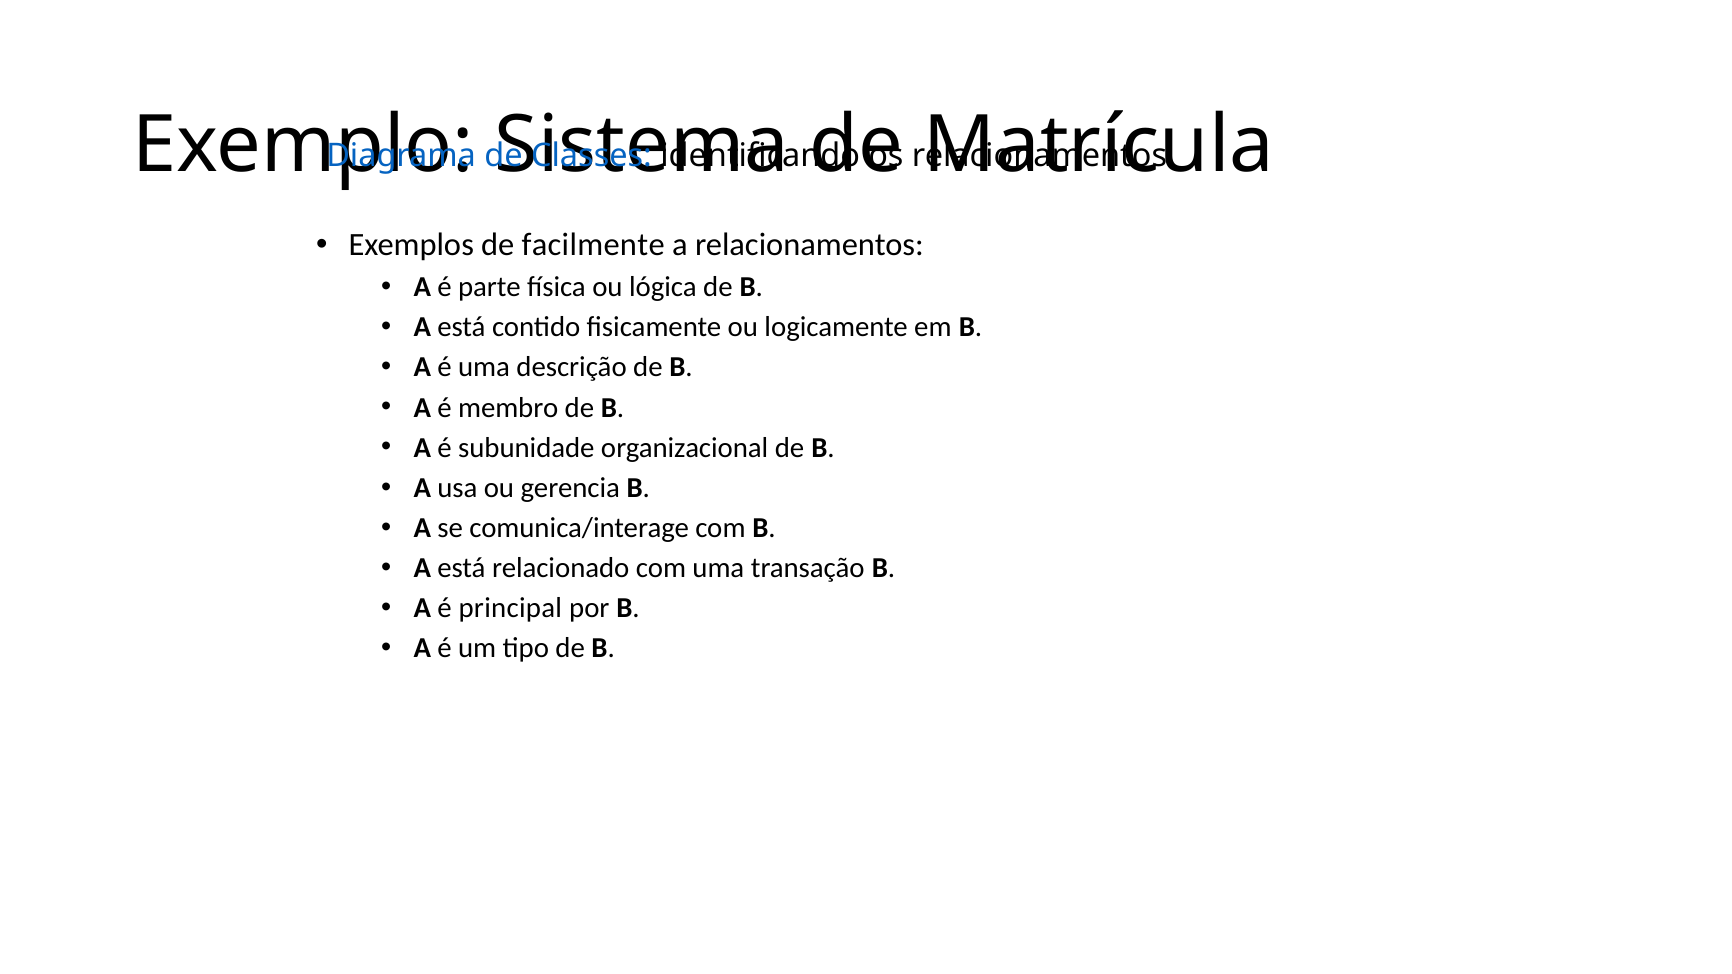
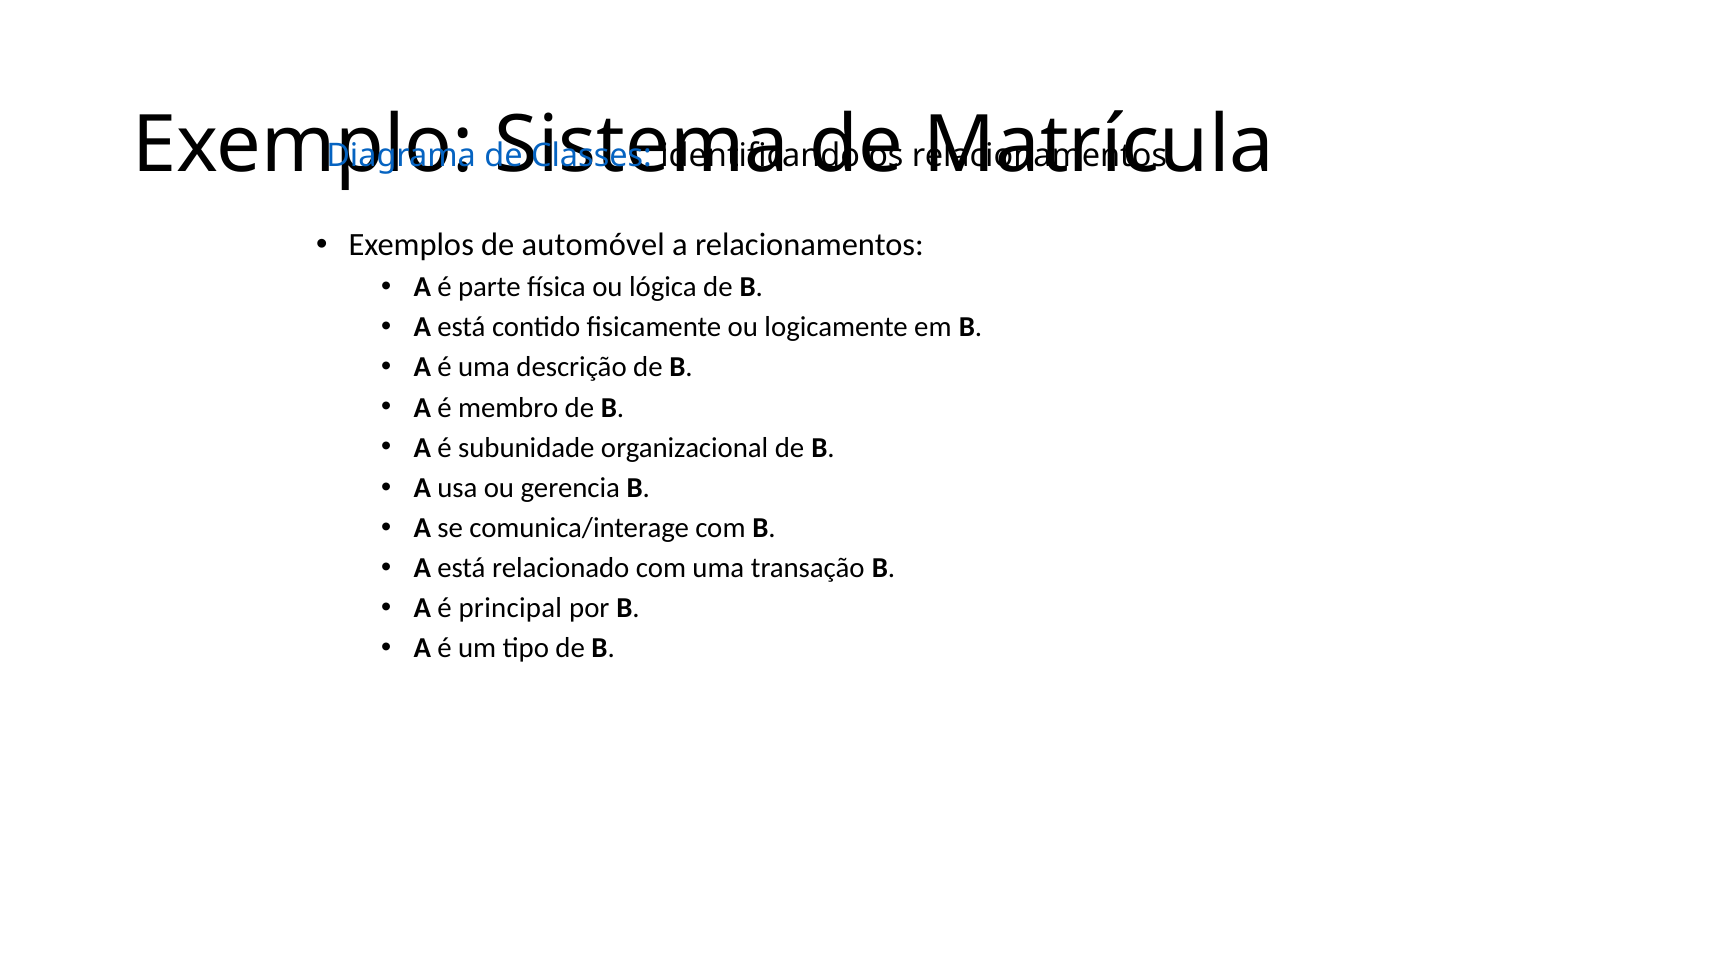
facilmente: facilmente -> automóvel
